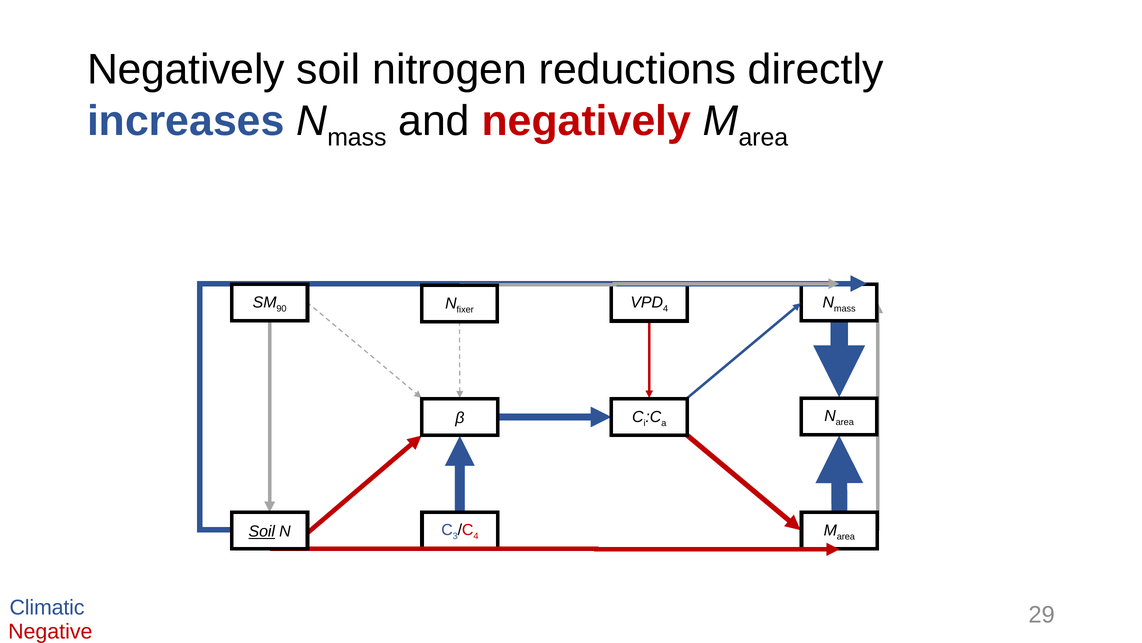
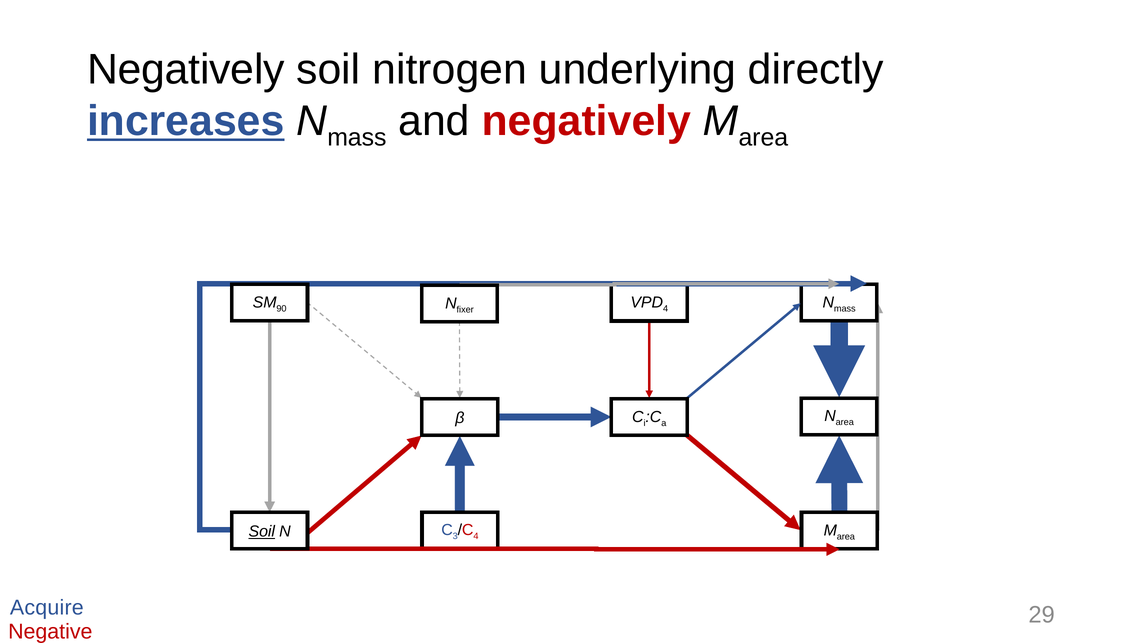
reductions: reductions -> underlying
increases underline: none -> present
Climatic: Climatic -> Acquire
